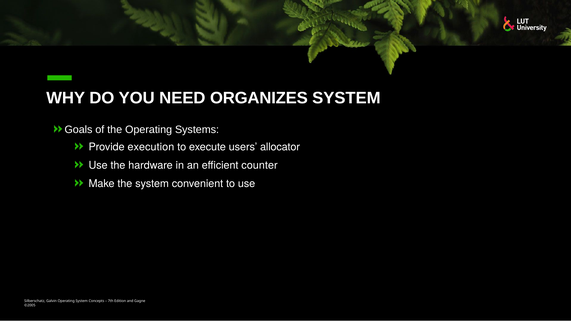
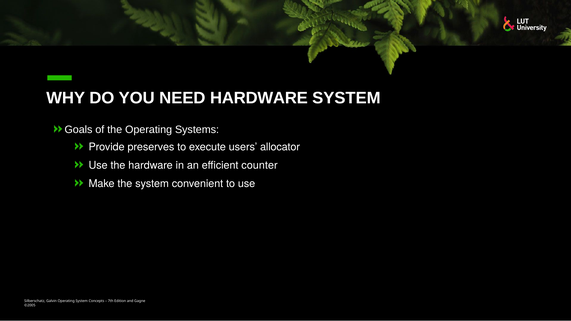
NEED ORGANIZES: ORGANIZES -> HARDWARE
execution: execution -> preserves
